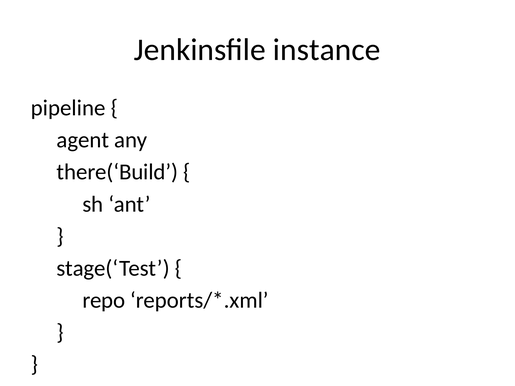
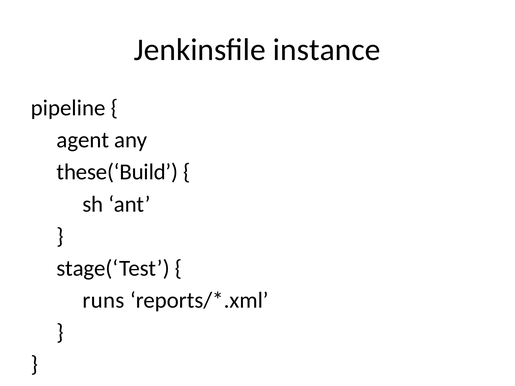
there(‘Build: there(‘Build -> these(‘Build
repo: repo -> runs
